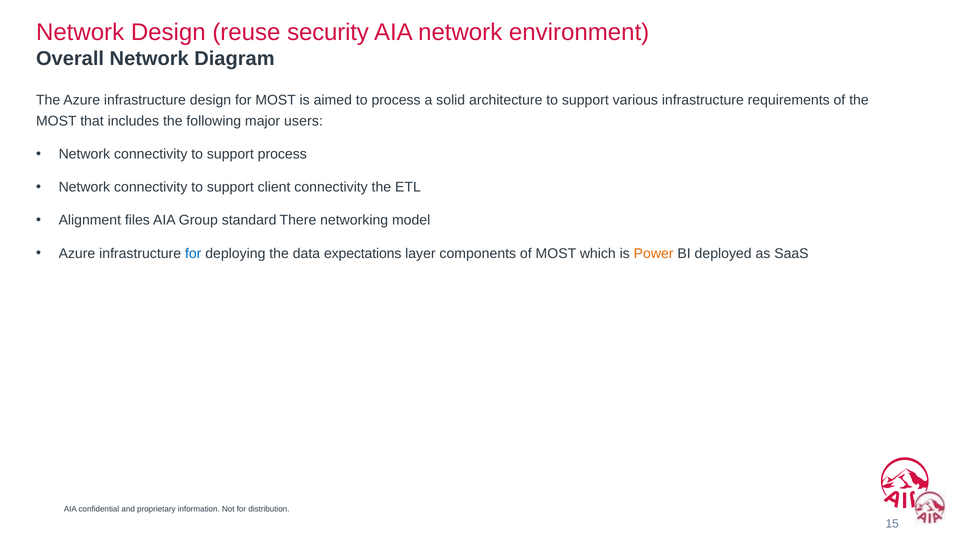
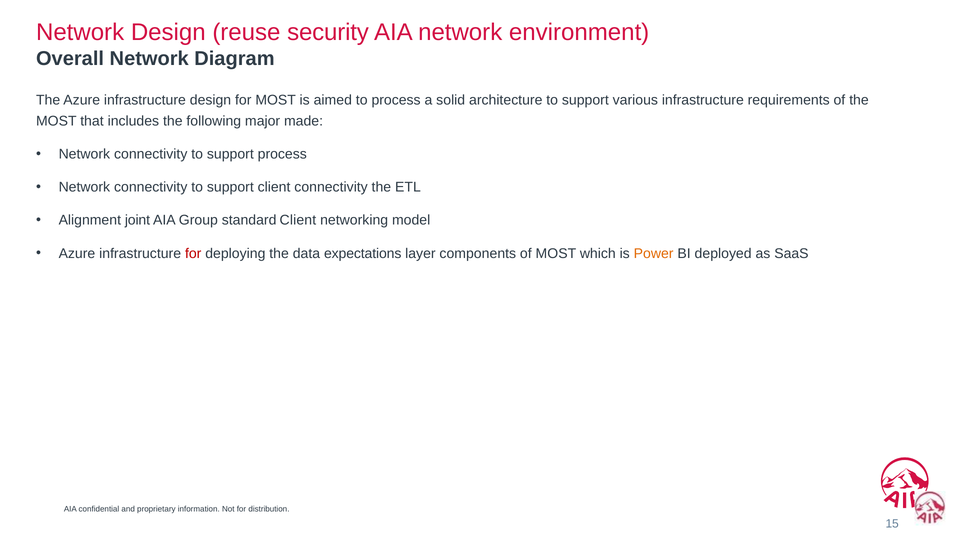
users: users -> made
files: files -> joint
standard There: There -> Client
for at (193, 253) colour: blue -> red
